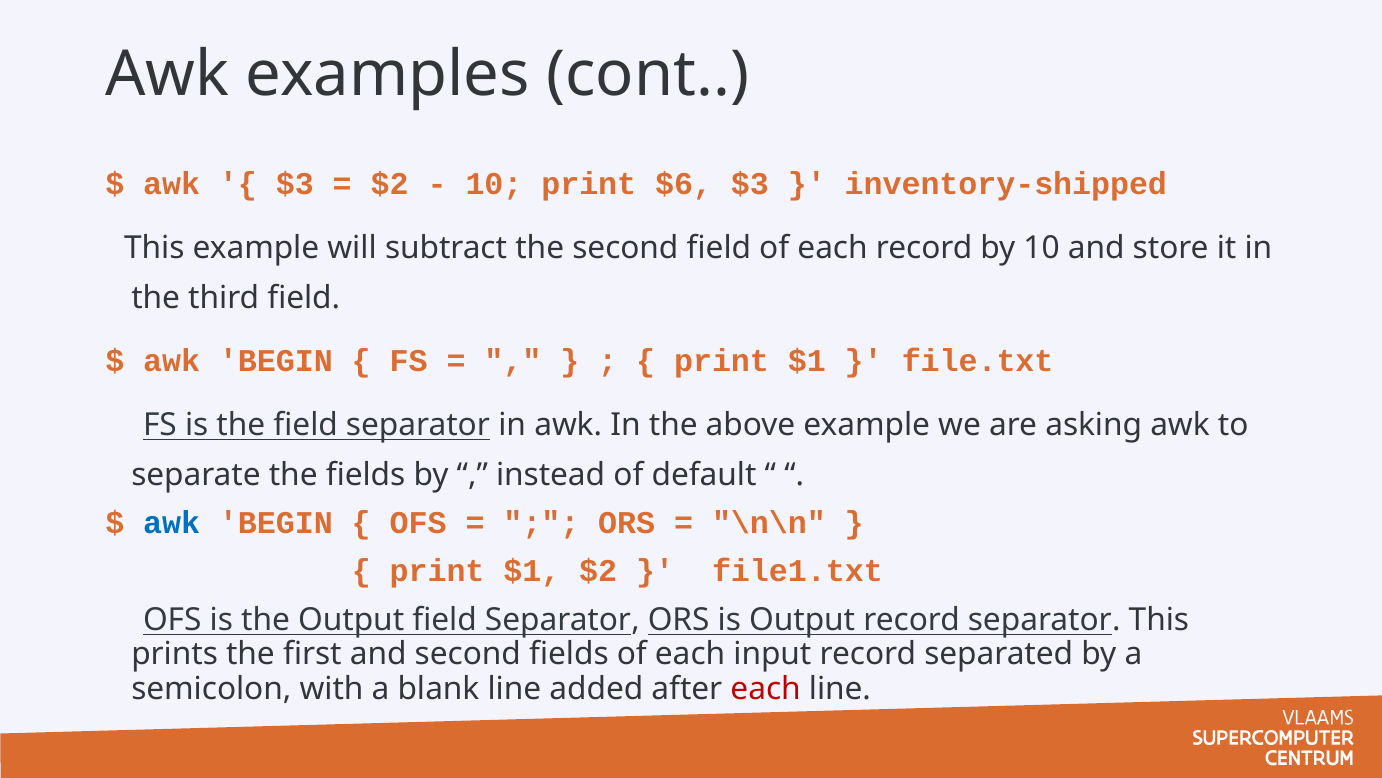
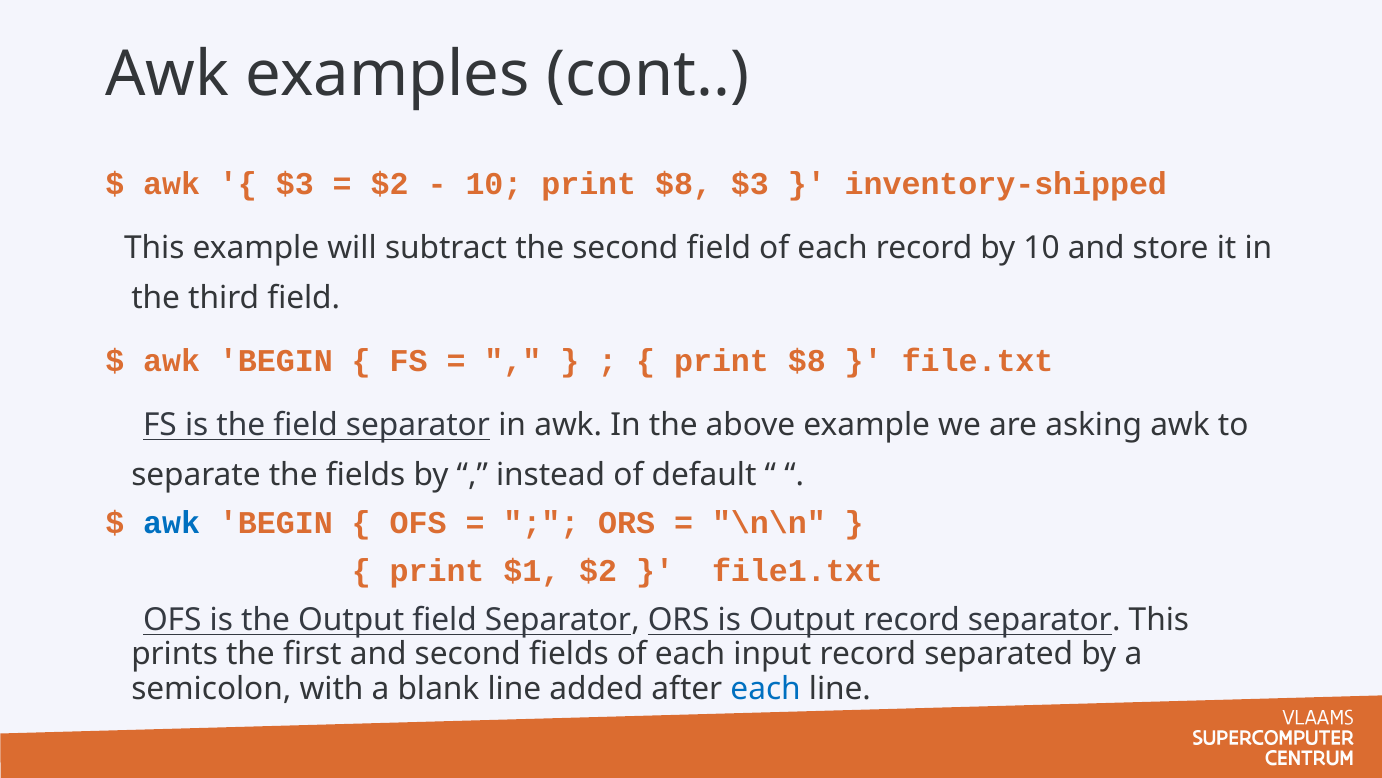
10 print $6: $6 -> $8
$1 at (807, 361): $1 -> $8
each at (766, 688) colour: red -> blue
